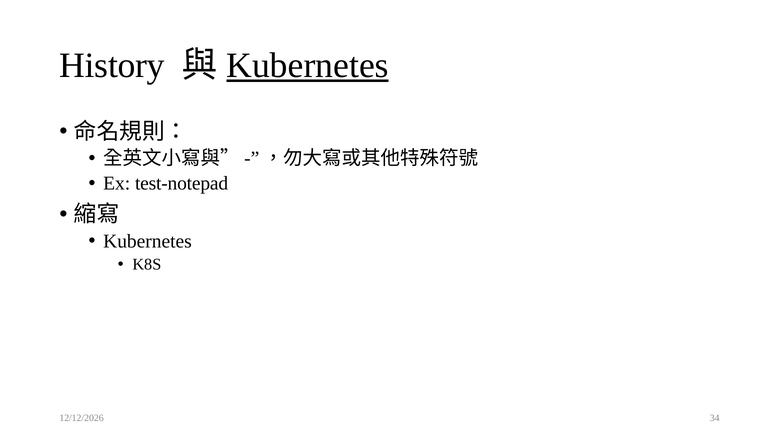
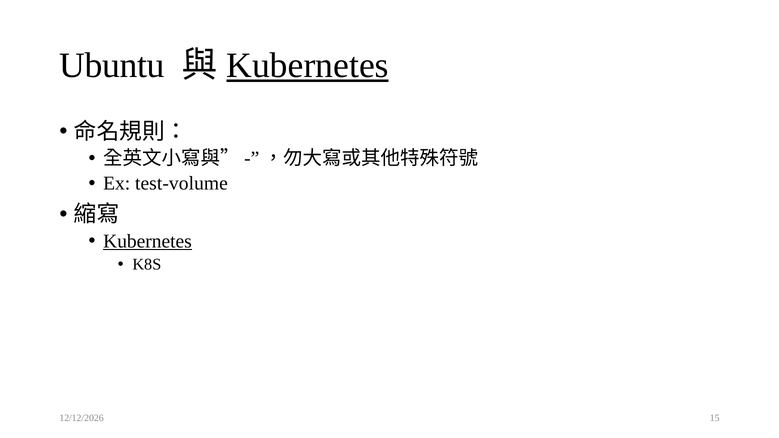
History: History -> Ubuntu
test-notepad: test-notepad -> test-volume
Kubernetes at (147, 241) underline: none -> present
34: 34 -> 15
